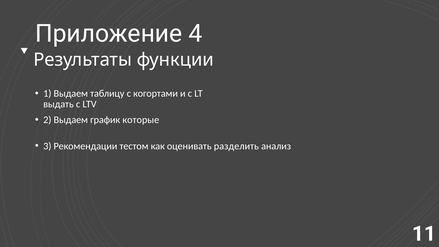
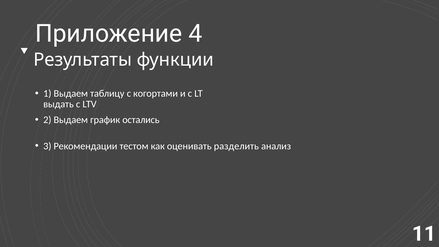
которые: которые -> остались
